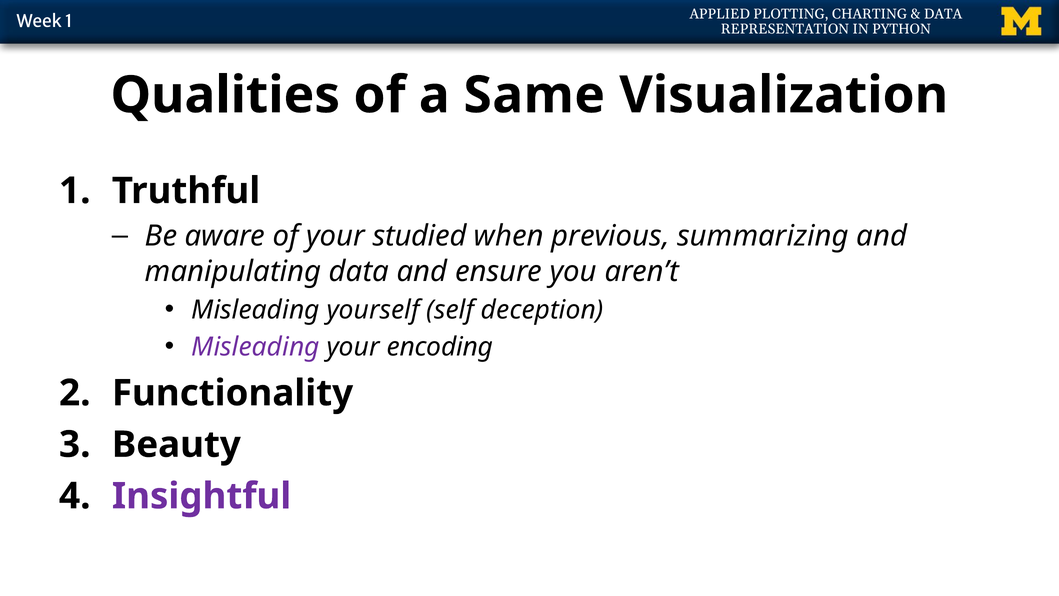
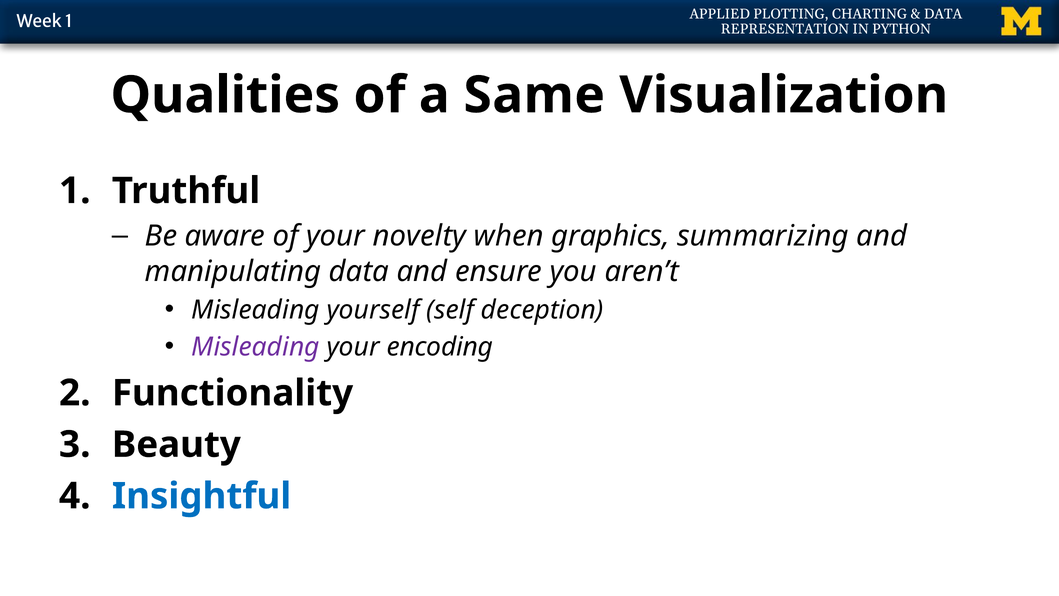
studied: studied -> novelty
previous: previous -> graphics
Insightful colour: purple -> blue
